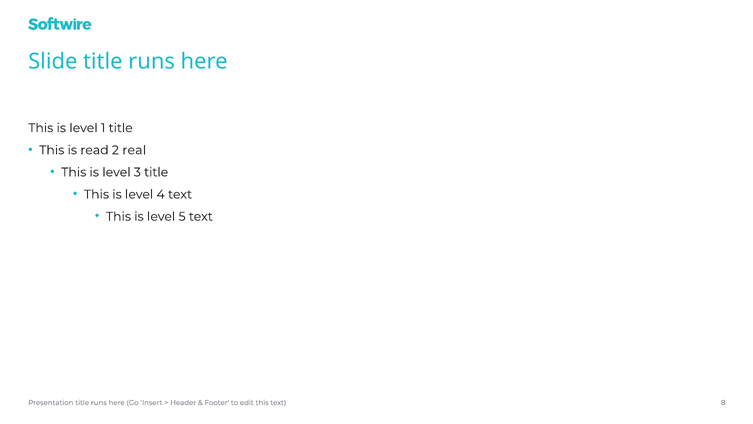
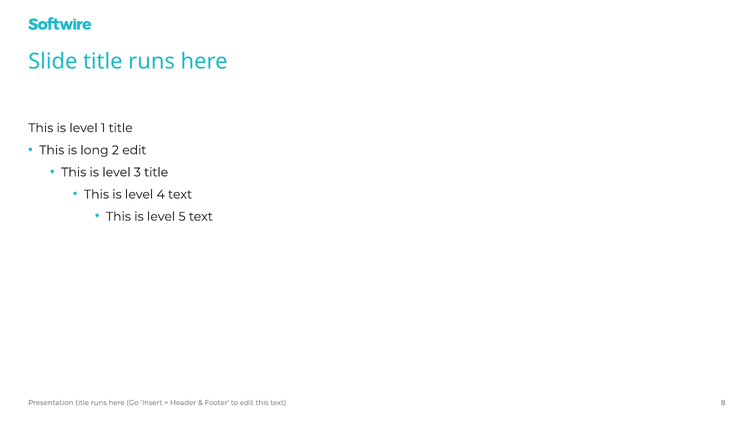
read: read -> long
2 real: real -> edit
